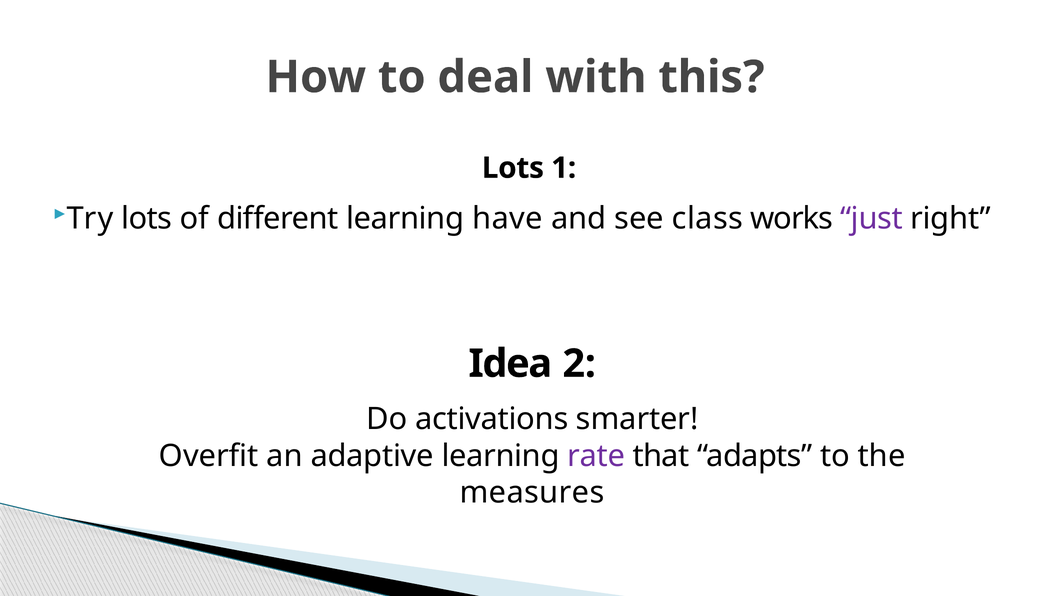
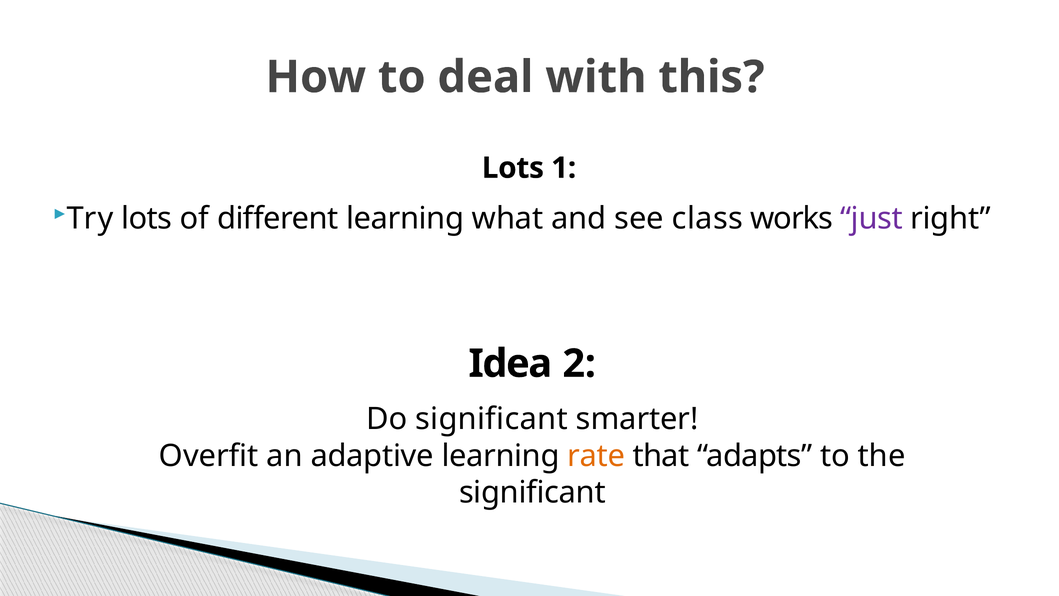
have: have -> what
Do activations: activations -> significant
rate colour: purple -> orange
measures at (532, 492): measures -> significant
